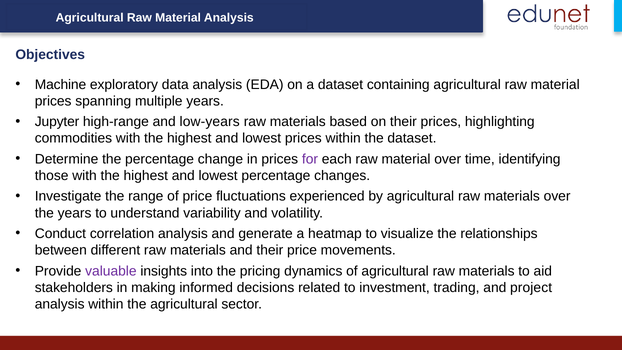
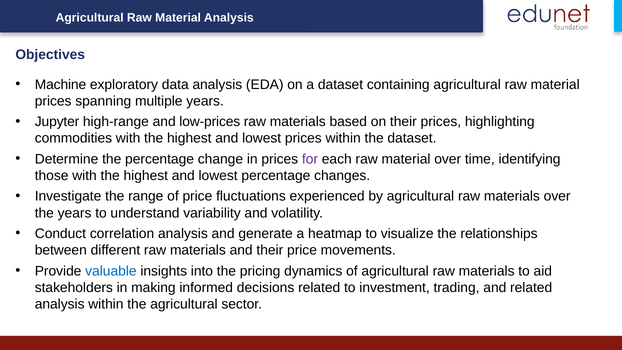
low-years: low-years -> low-prices
valuable colour: purple -> blue
and project: project -> related
